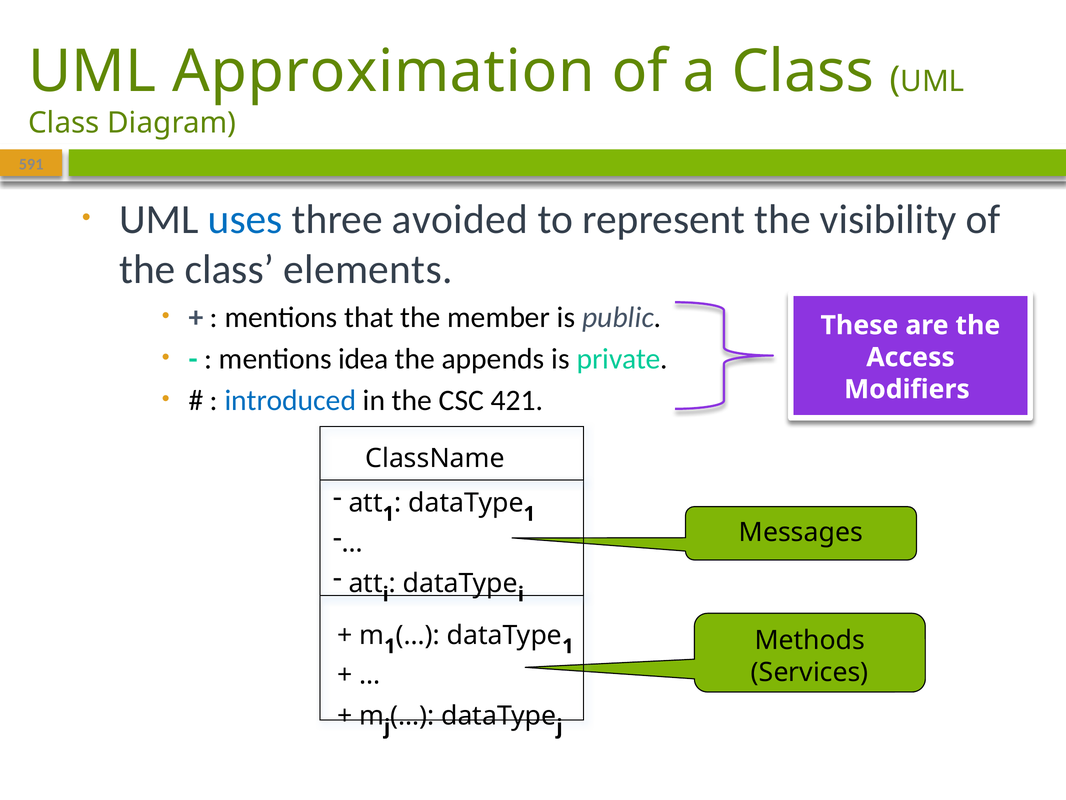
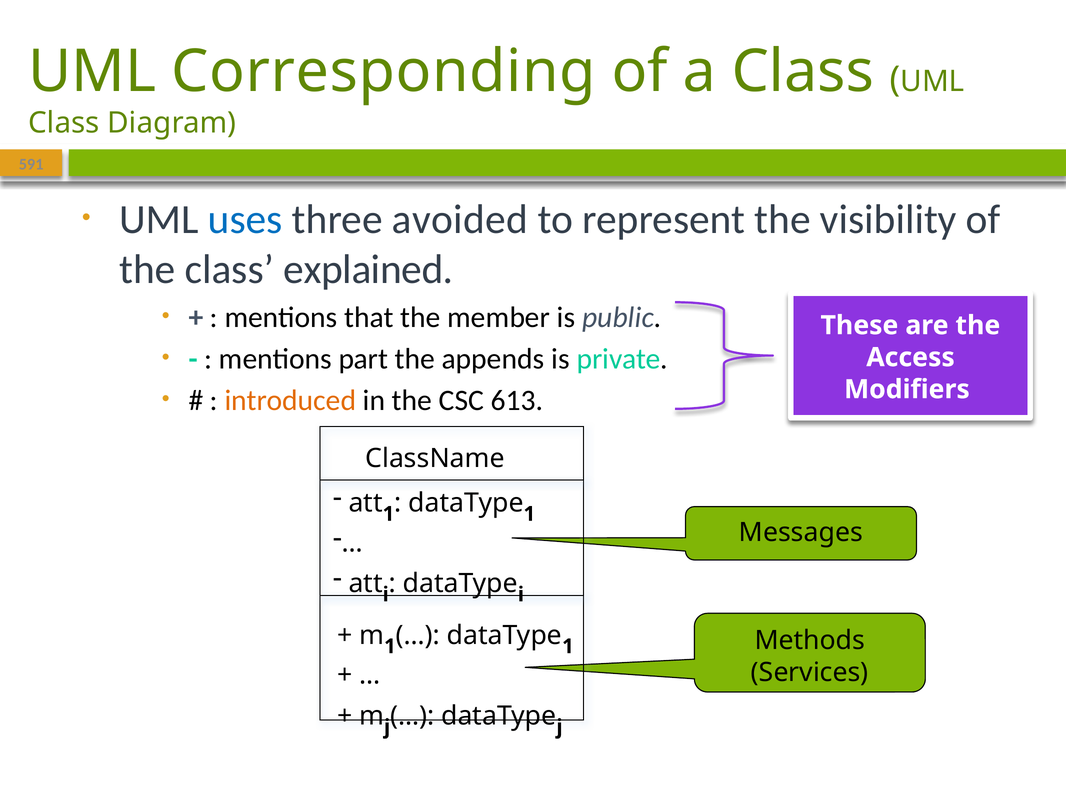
Approximation: Approximation -> Corresponding
elements: elements -> explained
idea: idea -> part
introduced colour: blue -> orange
421: 421 -> 613
